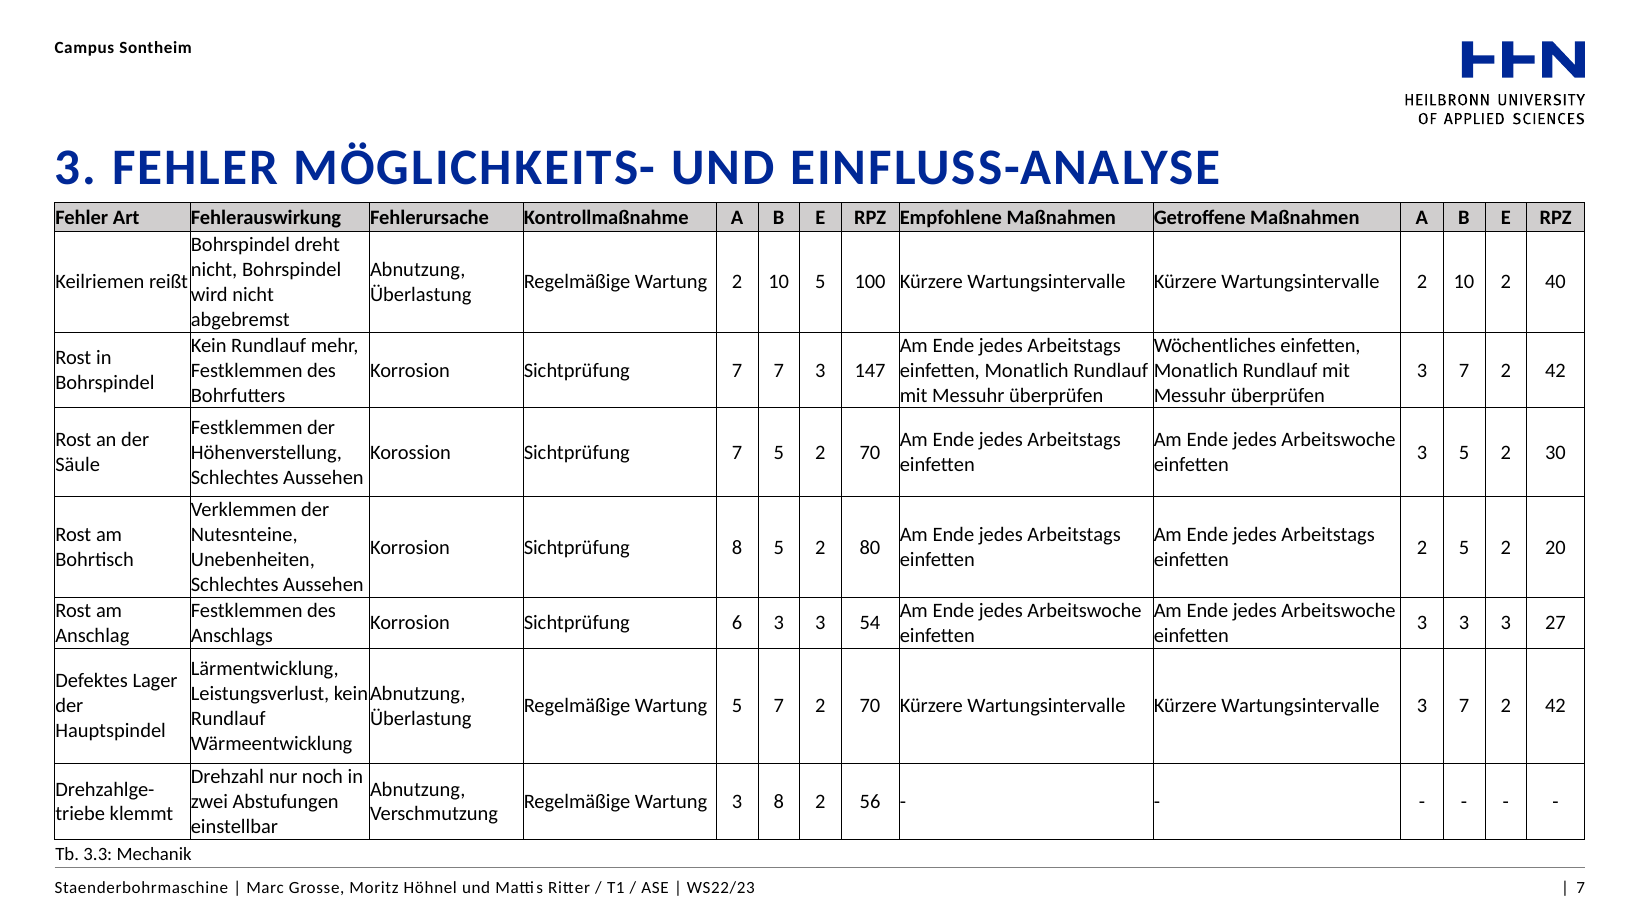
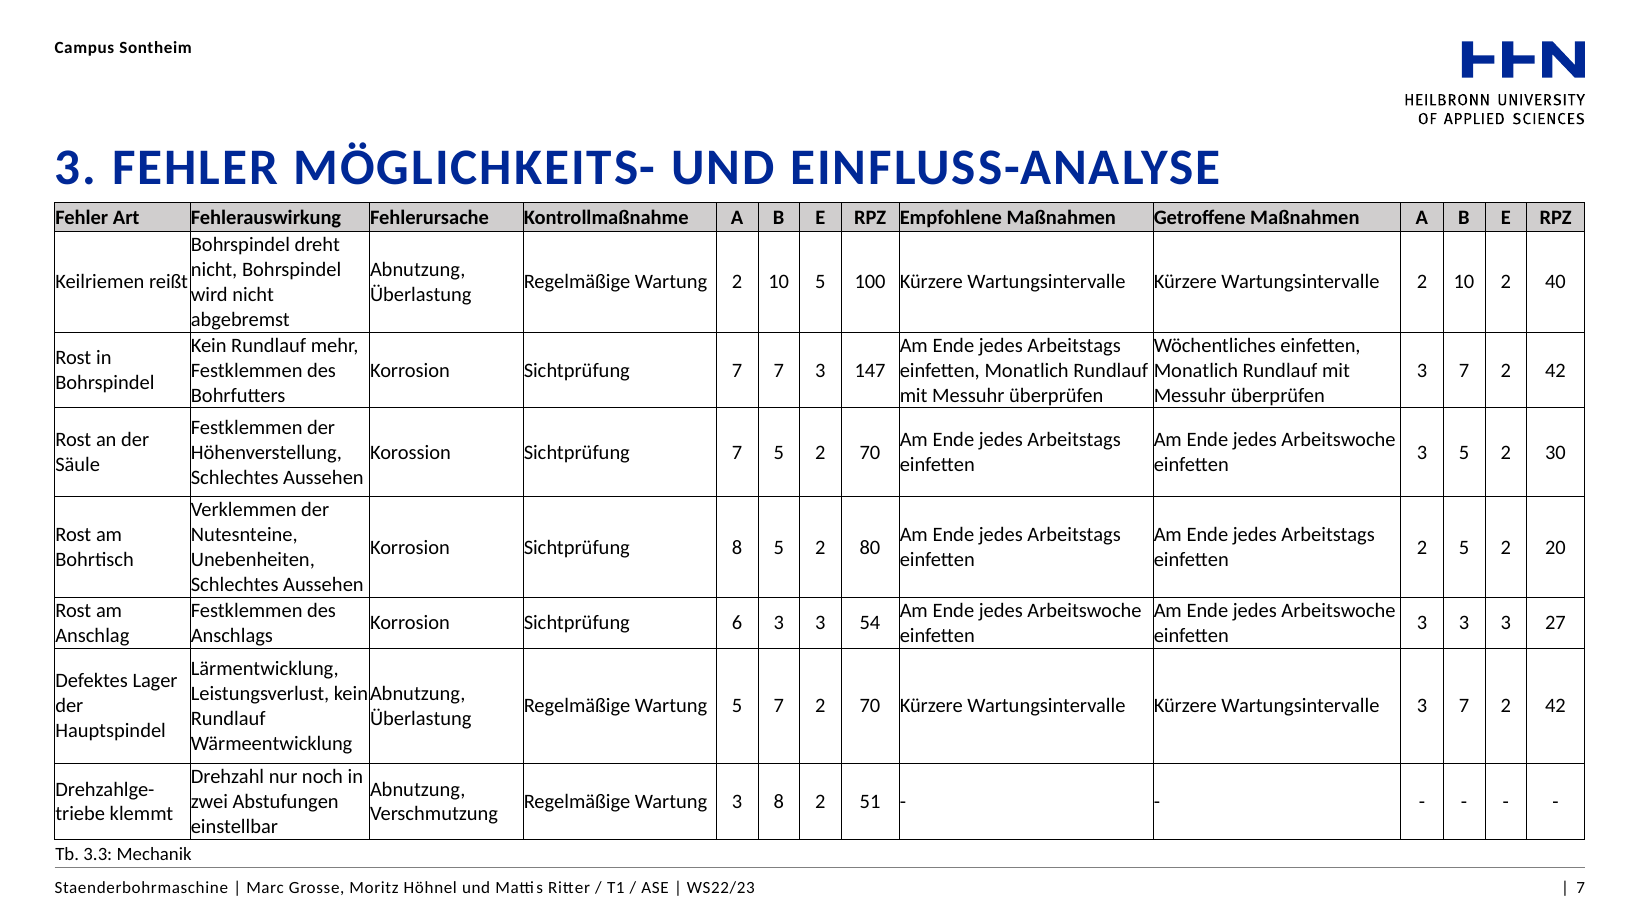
56: 56 -> 51
